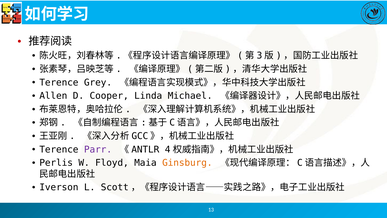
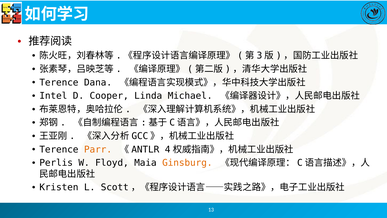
Grey: Grey -> Dana
Allen: Allen -> Intel
Parr colour: purple -> orange
Iverson: Iverson -> Kristen
